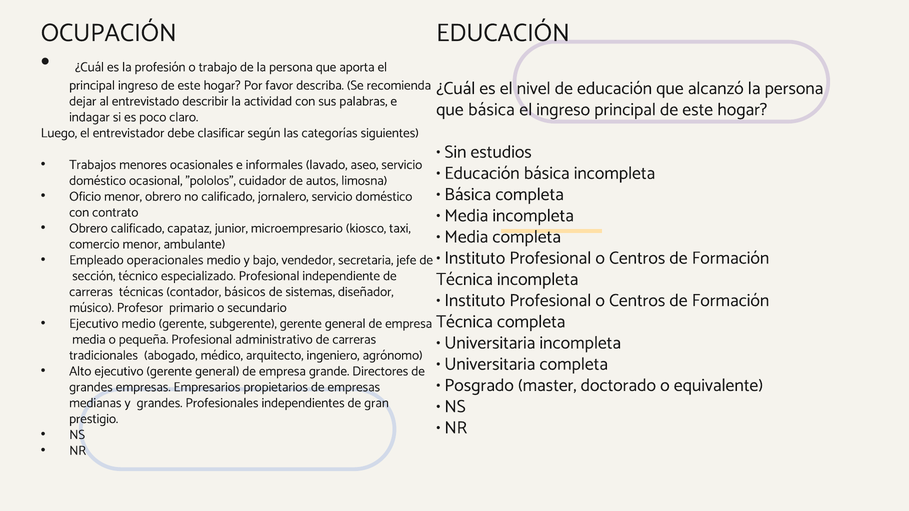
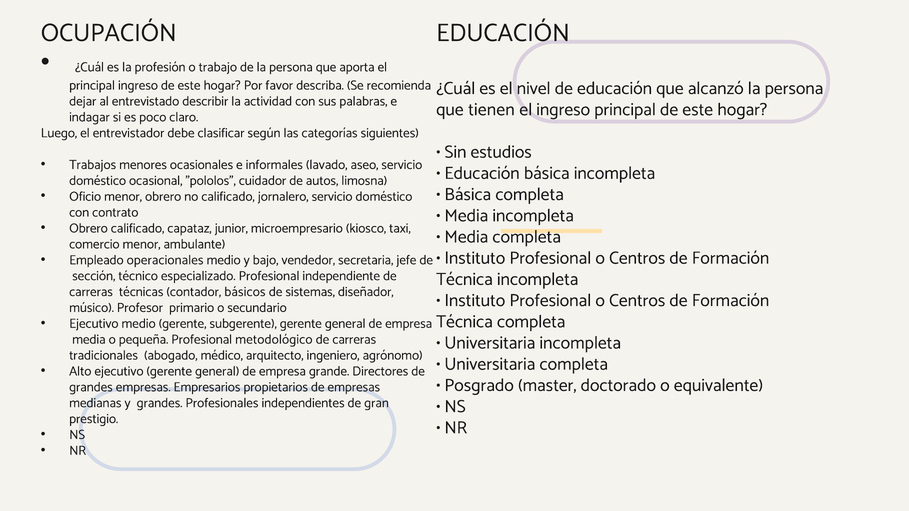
que básica: básica -> tienen
administrativo: administrativo -> metodológico
